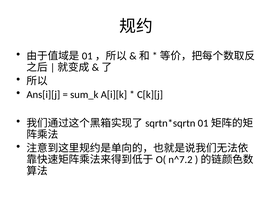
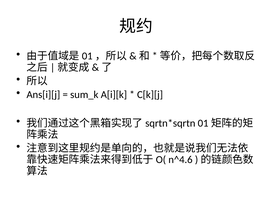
n^7.2: n^7.2 -> n^4.6
